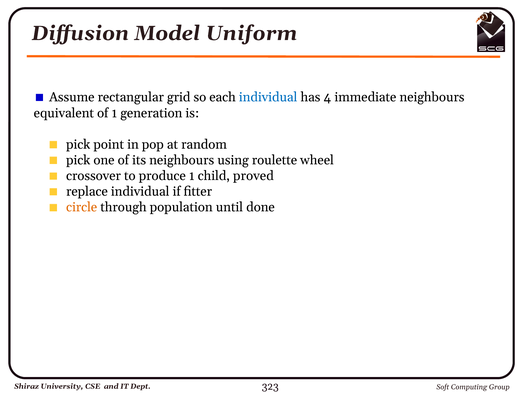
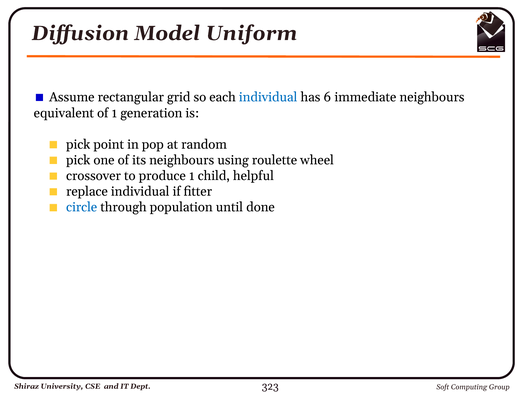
4: 4 -> 6
proved: proved -> helpful
circle colour: orange -> blue
